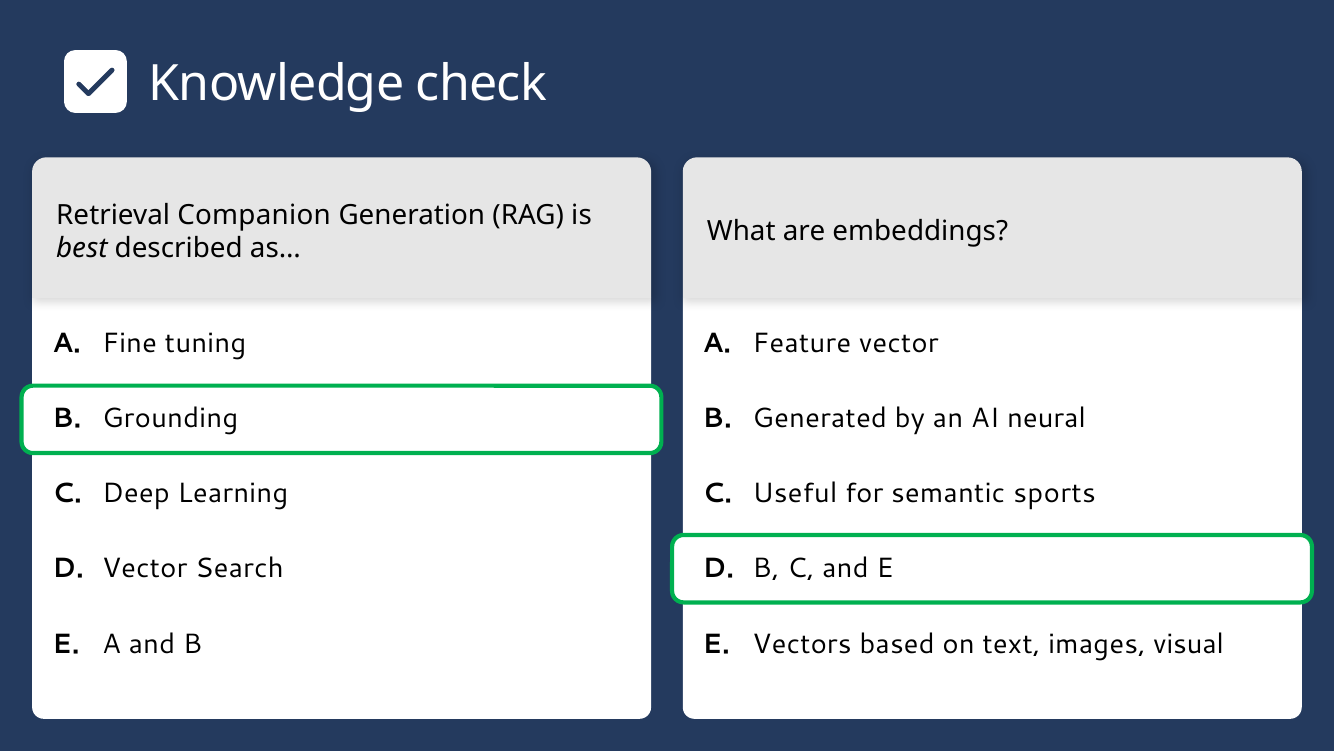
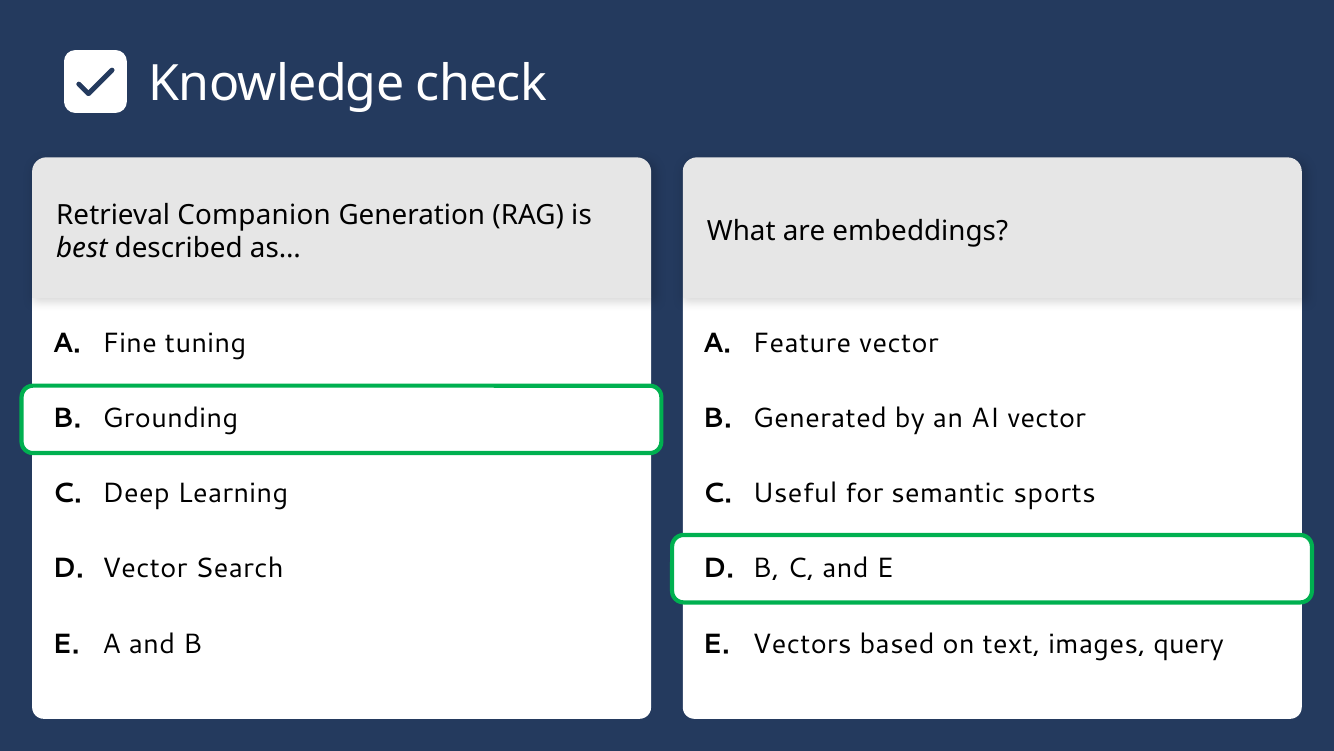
AI neural: neural -> vector
visual: visual -> query
